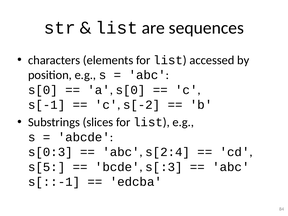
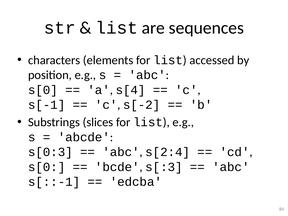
a s[0: s[0 -> s[4
s[5 at (47, 167): s[5 -> s[0
